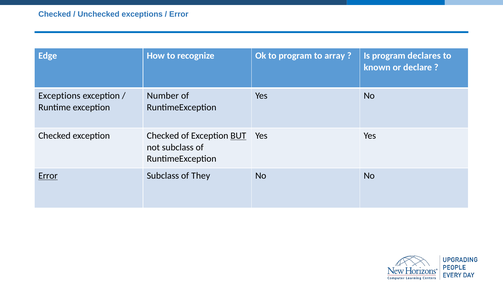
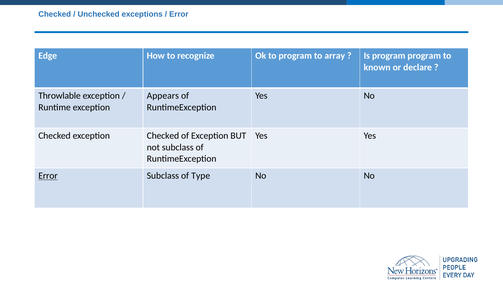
program declares: declares -> program
Exceptions at (59, 96): Exceptions -> Throwlable
Number: Number -> Appears
BUT underline: present -> none
They: They -> Type
